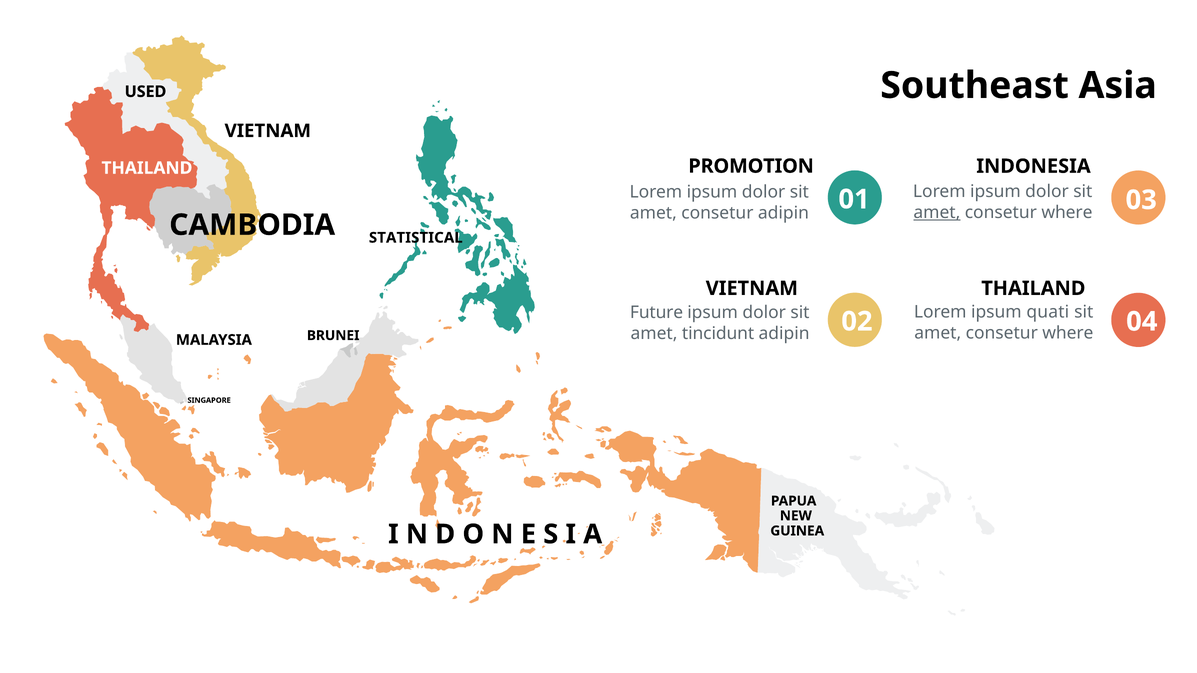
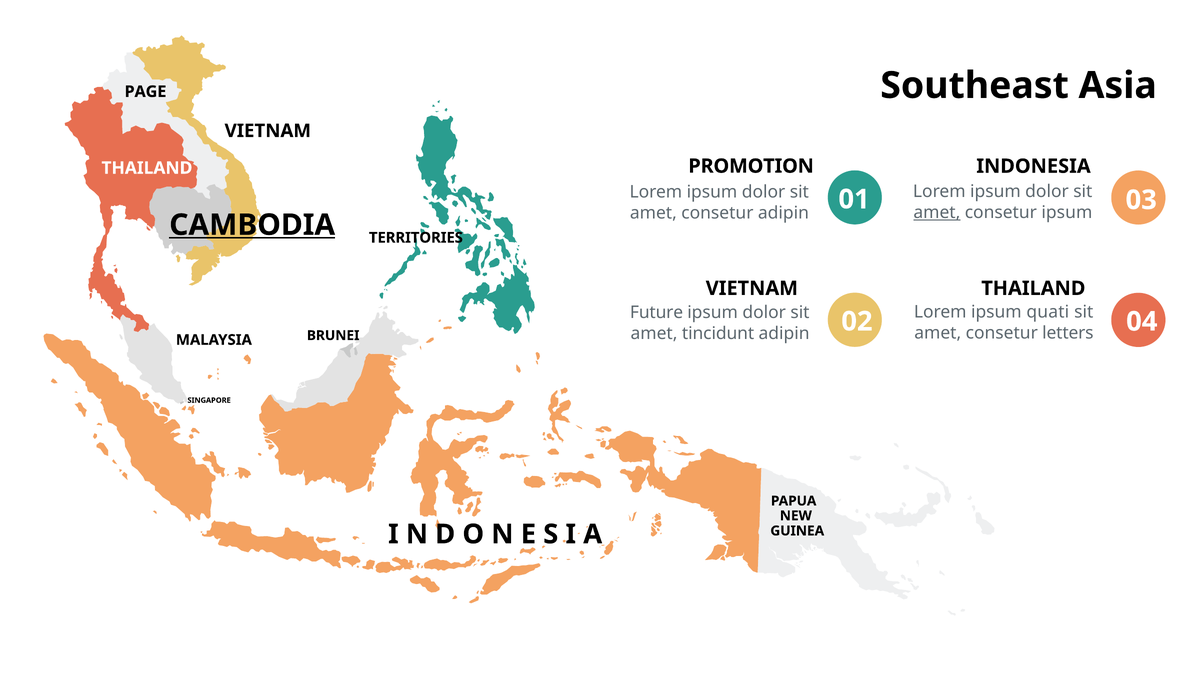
USED: USED -> PAGE
where at (1067, 213): where -> ipsum
CAMBODIA underline: none -> present
STATISTICAL: STATISTICAL -> TERRITORIES
where at (1068, 333): where -> letters
